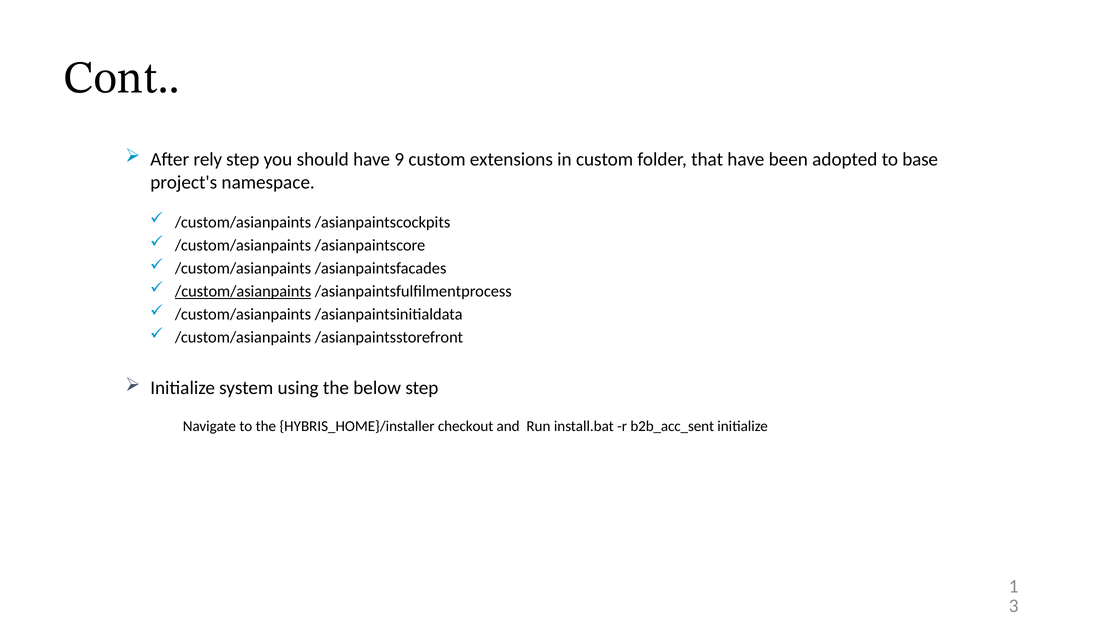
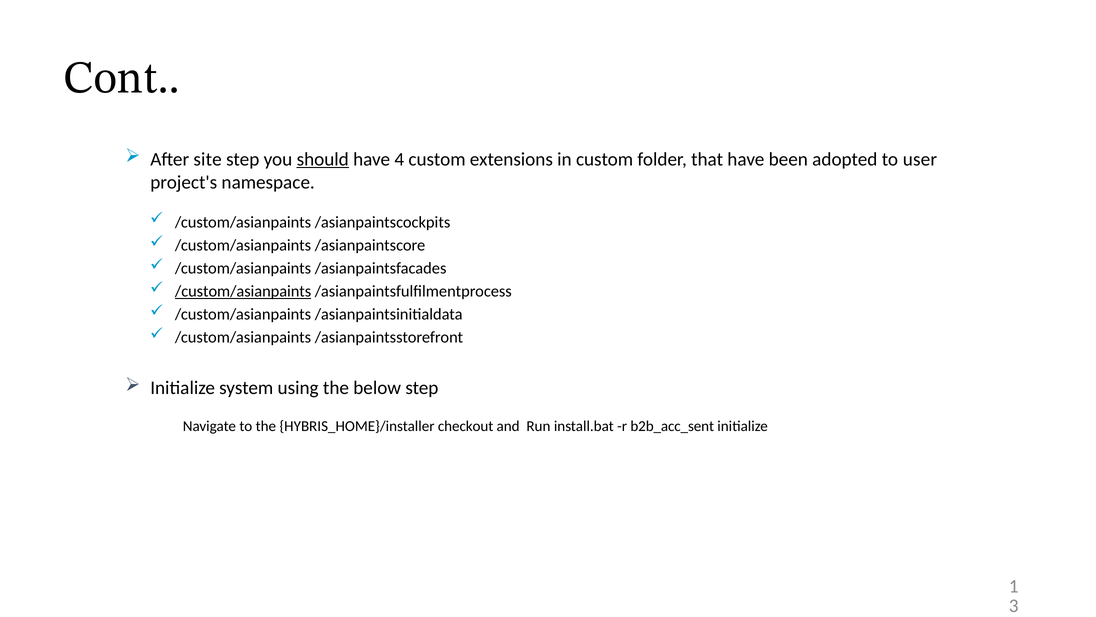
rely: rely -> site
should underline: none -> present
9: 9 -> 4
base: base -> user
